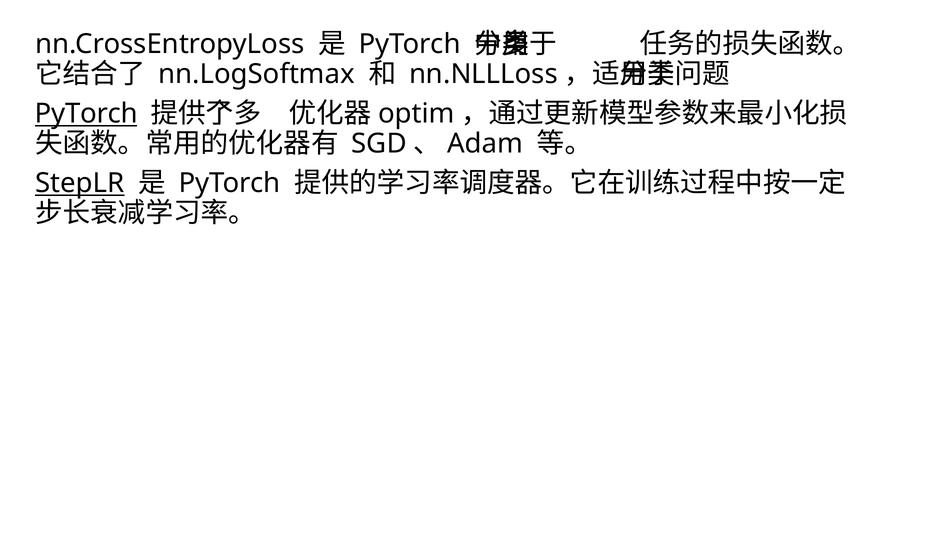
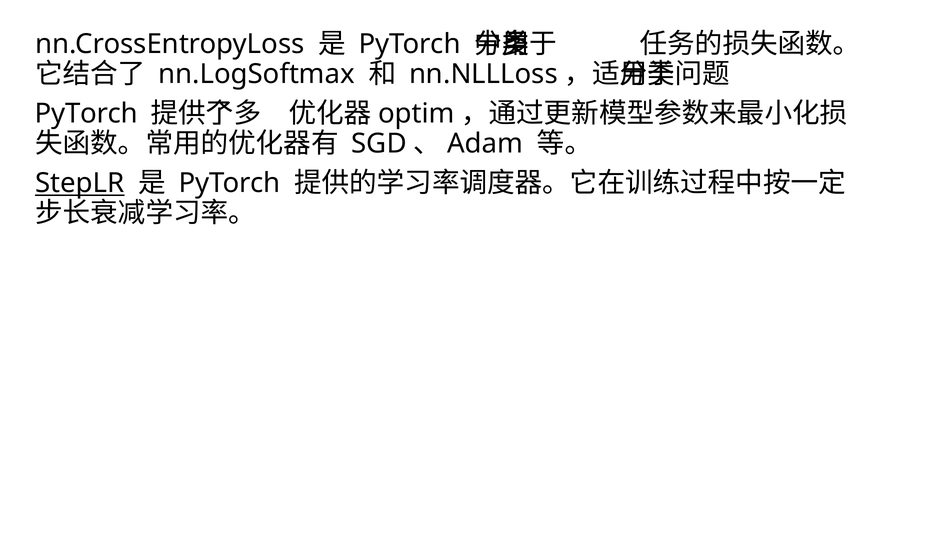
PyTorch at (86, 114) underline: present -> none
